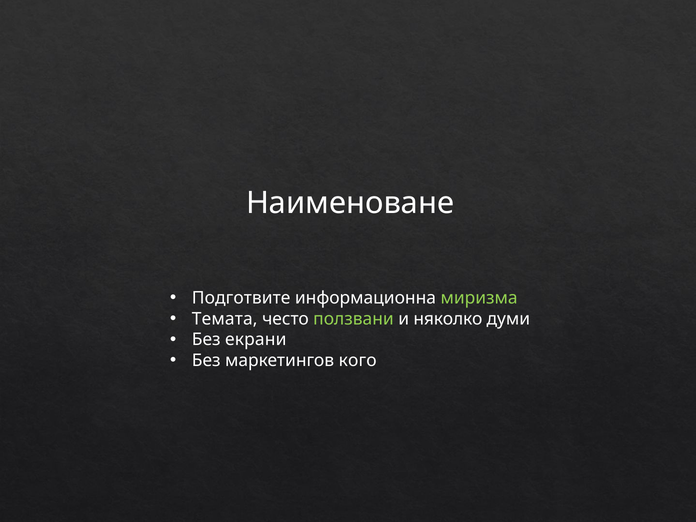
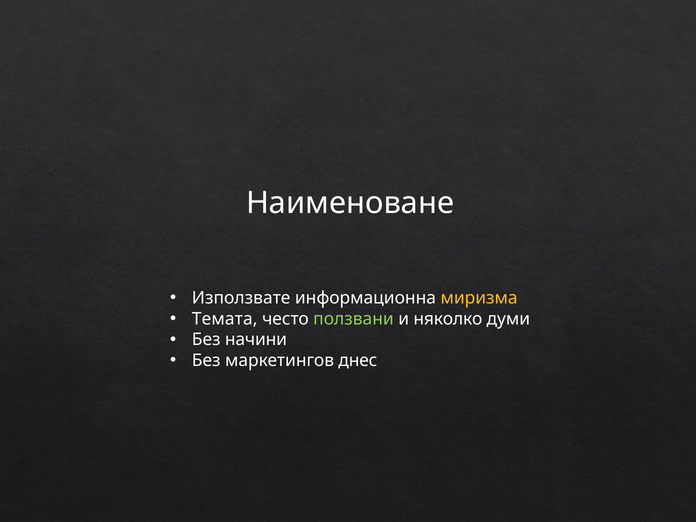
Подготвите: Подготвите -> Използвате
миризма colour: light green -> yellow
екрани: екрани -> начини
кого: кого -> днес
